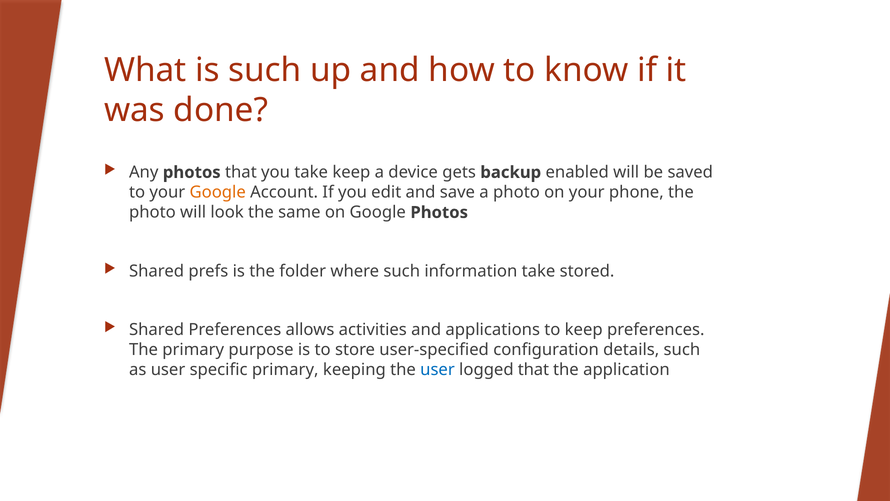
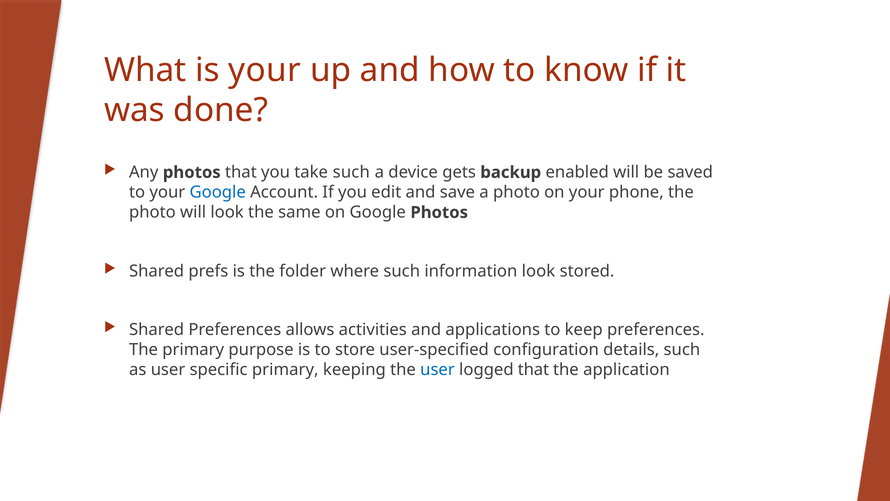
is such: such -> your
take keep: keep -> such
Google at (218, 192) colour: orange -> blue
information take: take -> look
